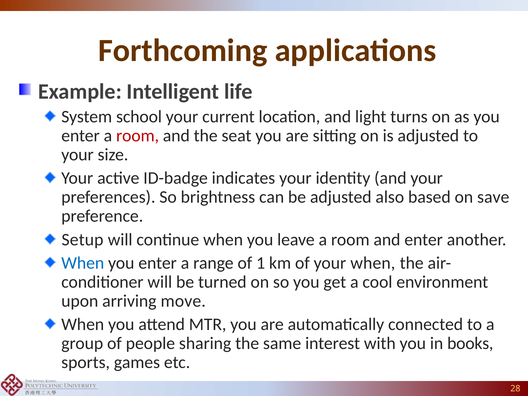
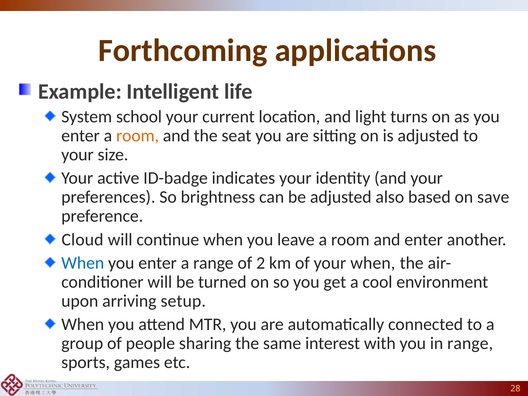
room at (138, 136) colour: red -> orange
Setup: Setup -> Cloud
1: 1 -> 2
move: move -> setup
in books: books -> range
